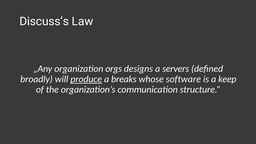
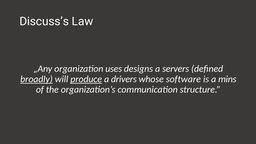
orgs: orgs -> uses
broadly underline: none -> present
breaks: breaks -> drivers
keep: keep -> mins
